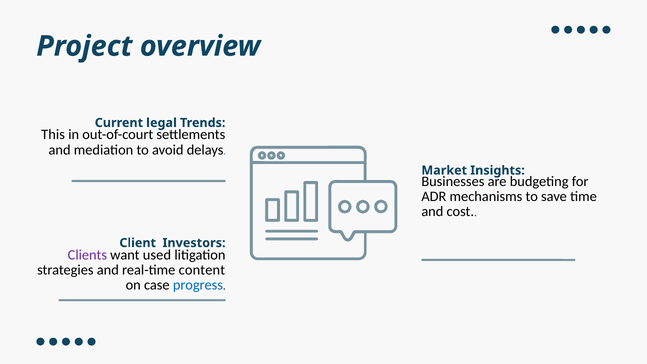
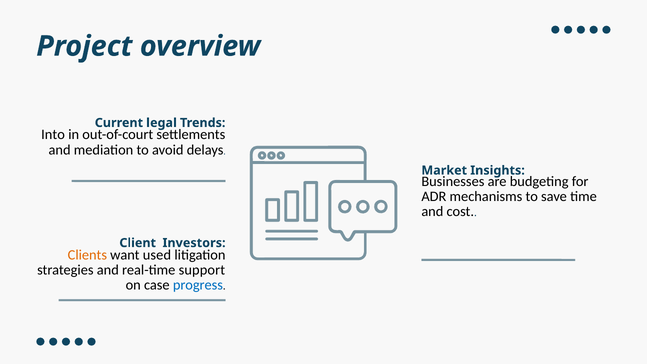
This: This -> Into
Clients colour: purple -> orange
content: content -> support
